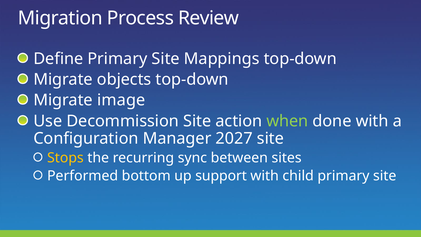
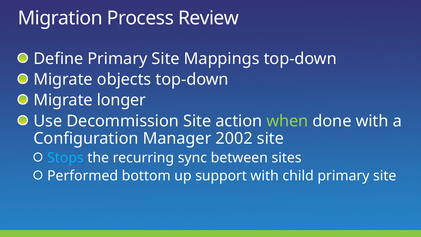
image: image -> longer
2027: 2027 -> 2002
Stops colour: yellow -> light blue
